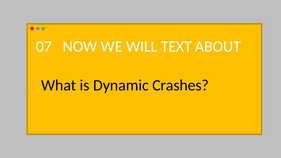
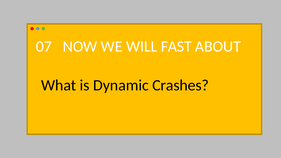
TEXT: TEXT -> FAST
